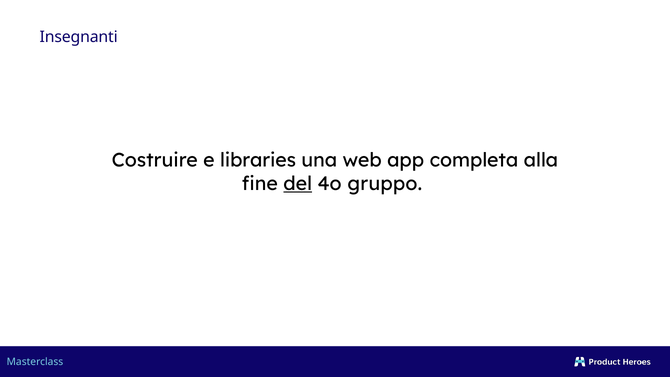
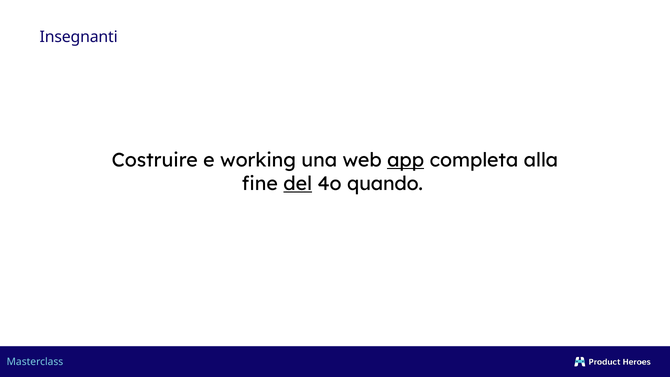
libraries: libraries -> working
app underline: none -> present
gruppo: gruppo -> quando
